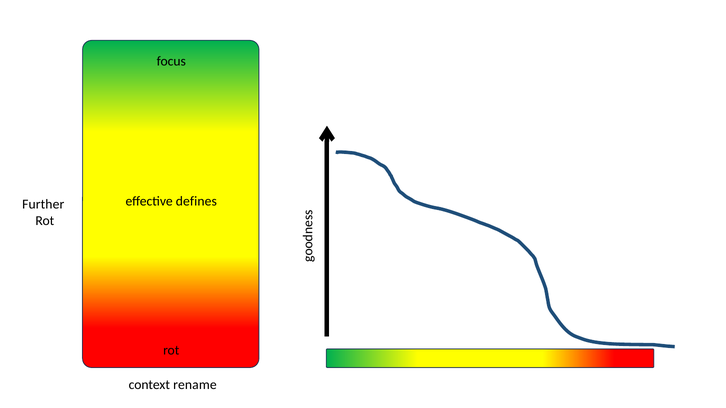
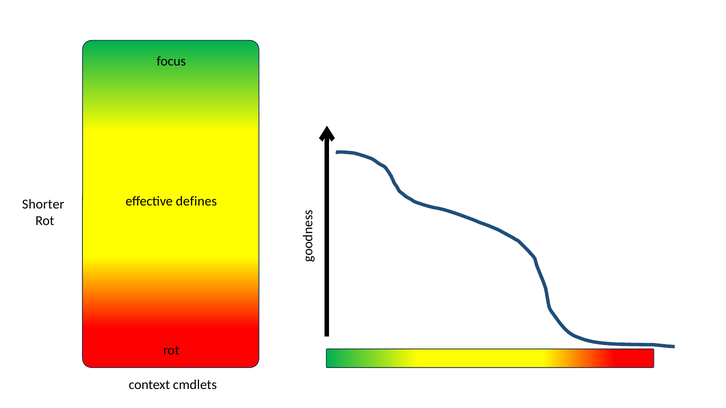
Further: Further -> Shorter
rename: rename -> cmdlets
